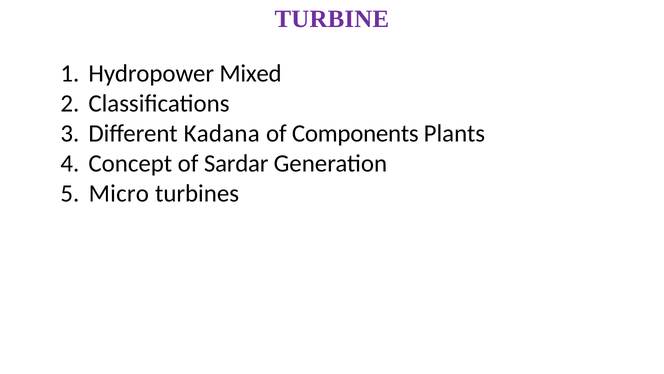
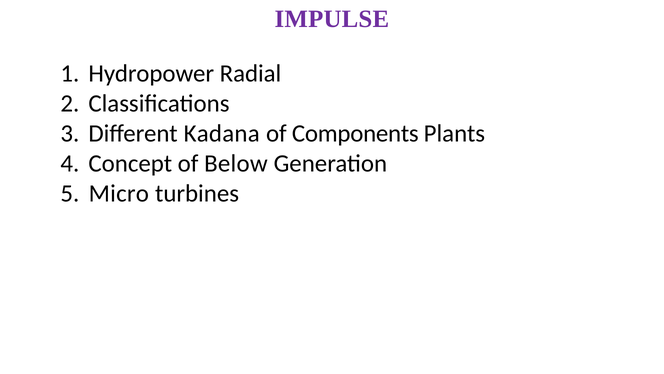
TURBINE: TURBINE -> IMPULSE
Mixed: Mixed -> Radial
Sardar: Sardar -> Below
